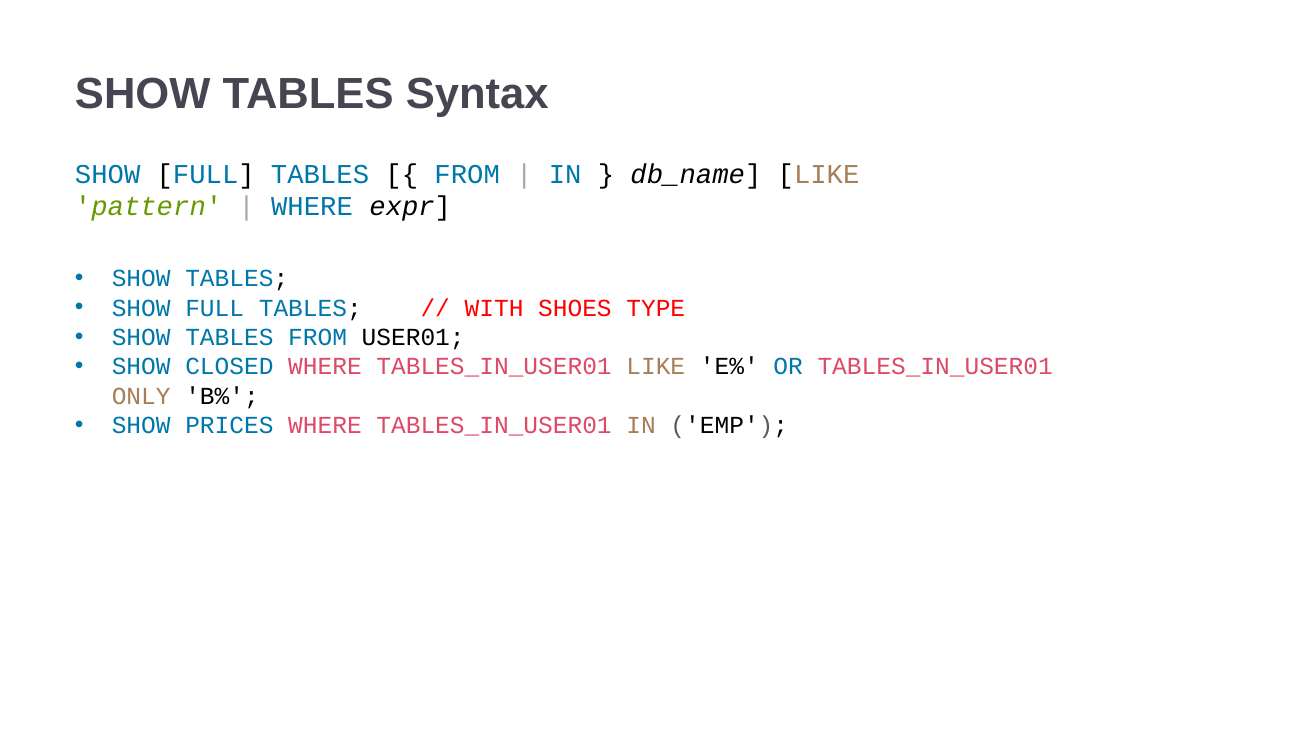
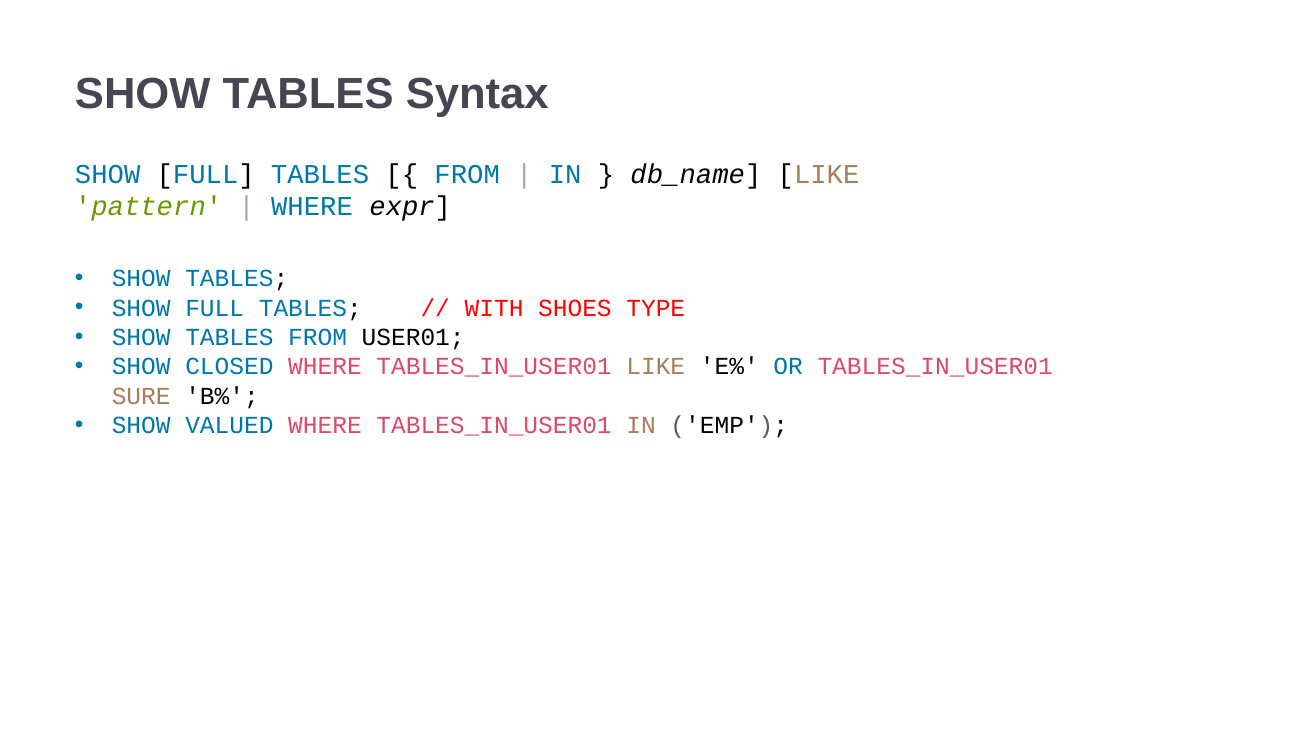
ONLY: ONLY -> SURE
PRICES: PRICES -> VALUED
